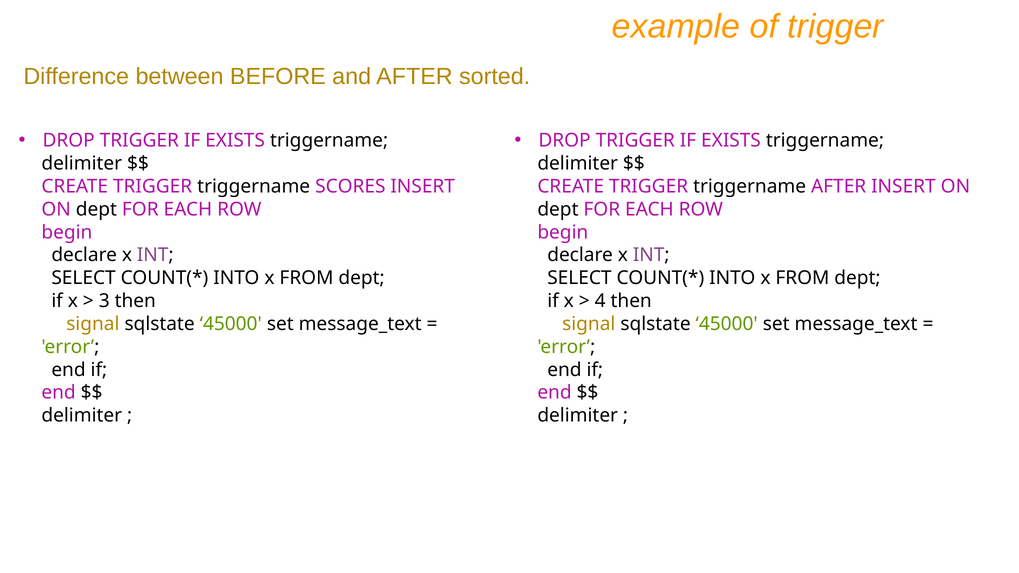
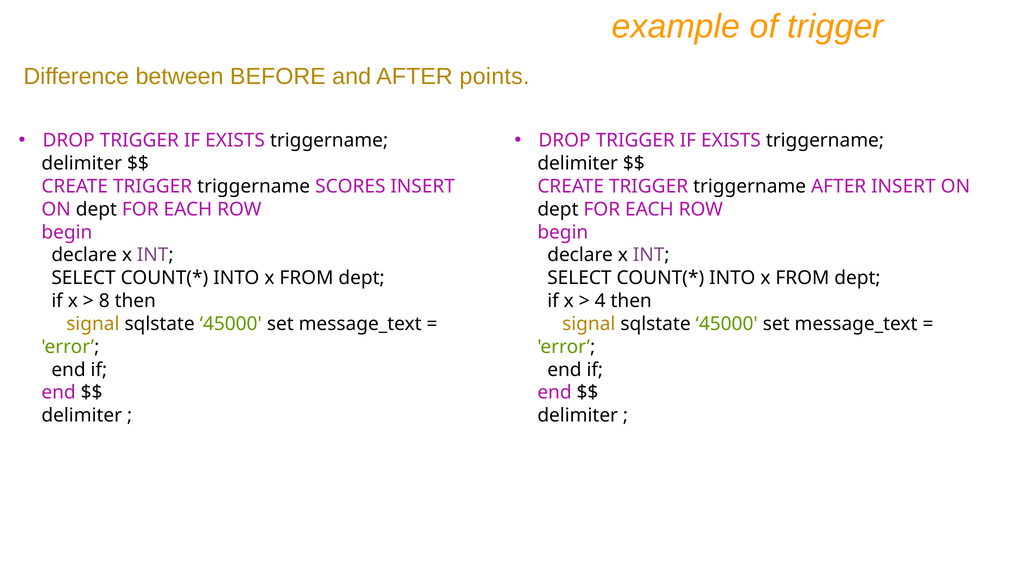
sorted: sorted -> points
3: 3 -> 8
